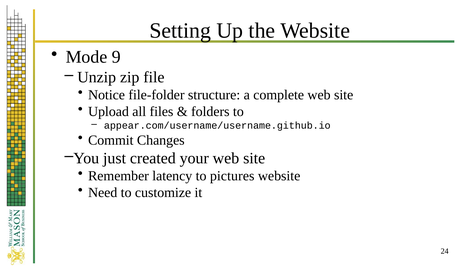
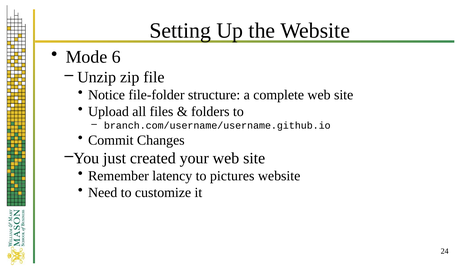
9: 9 -> 6
appear.com/username/username.github.io: appear.com/username/username.github.io -> branch.com/username/username.github.io
